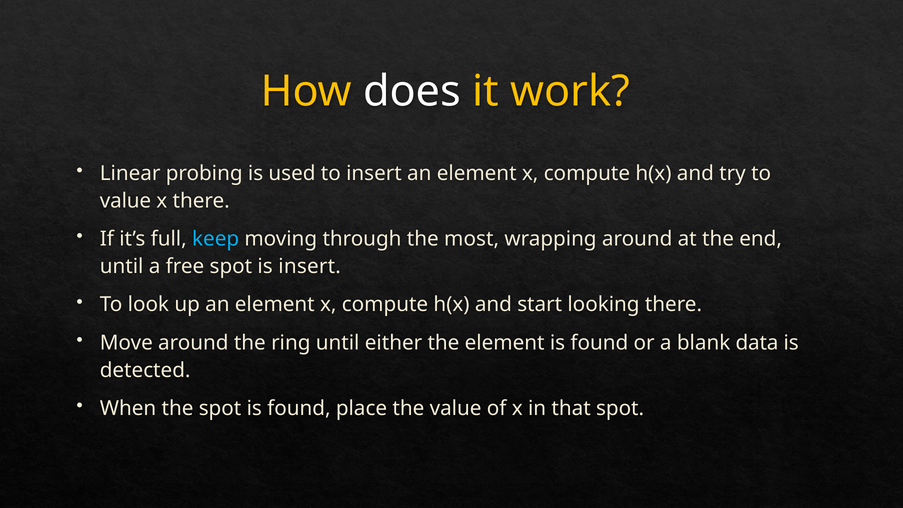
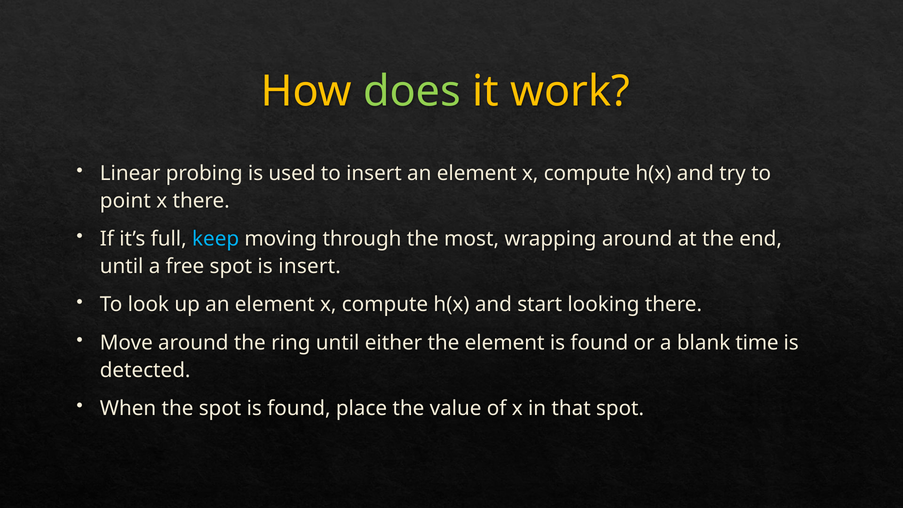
does colour: white -> light green
value at (126, 201): value -> point
data: data -> time
